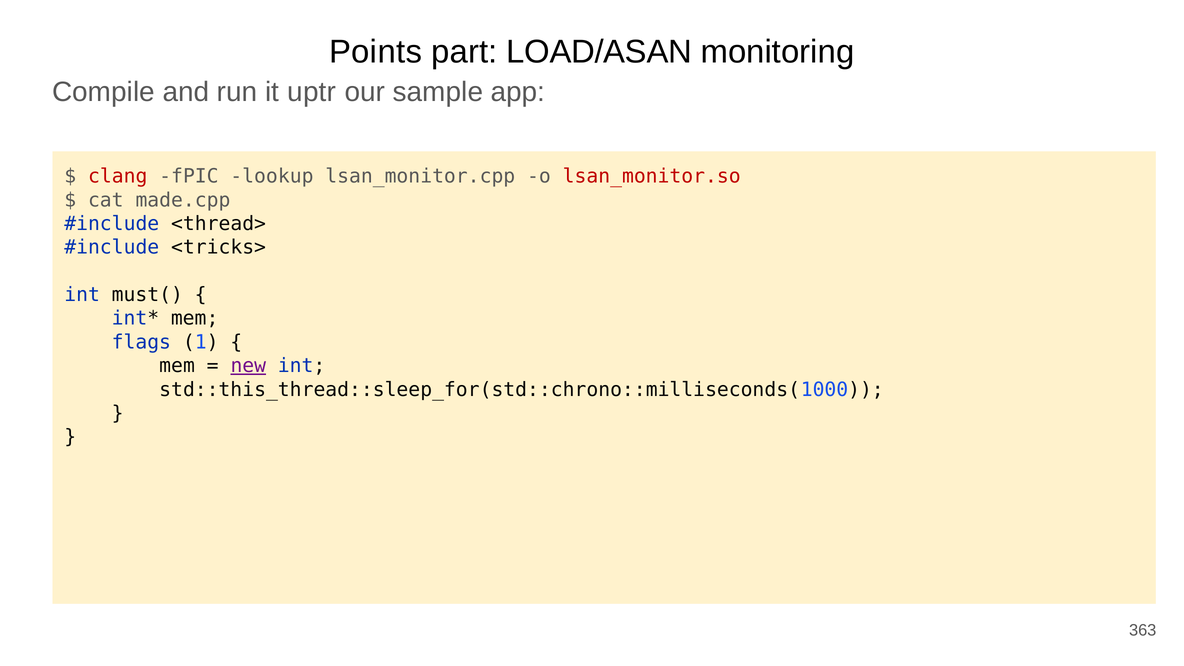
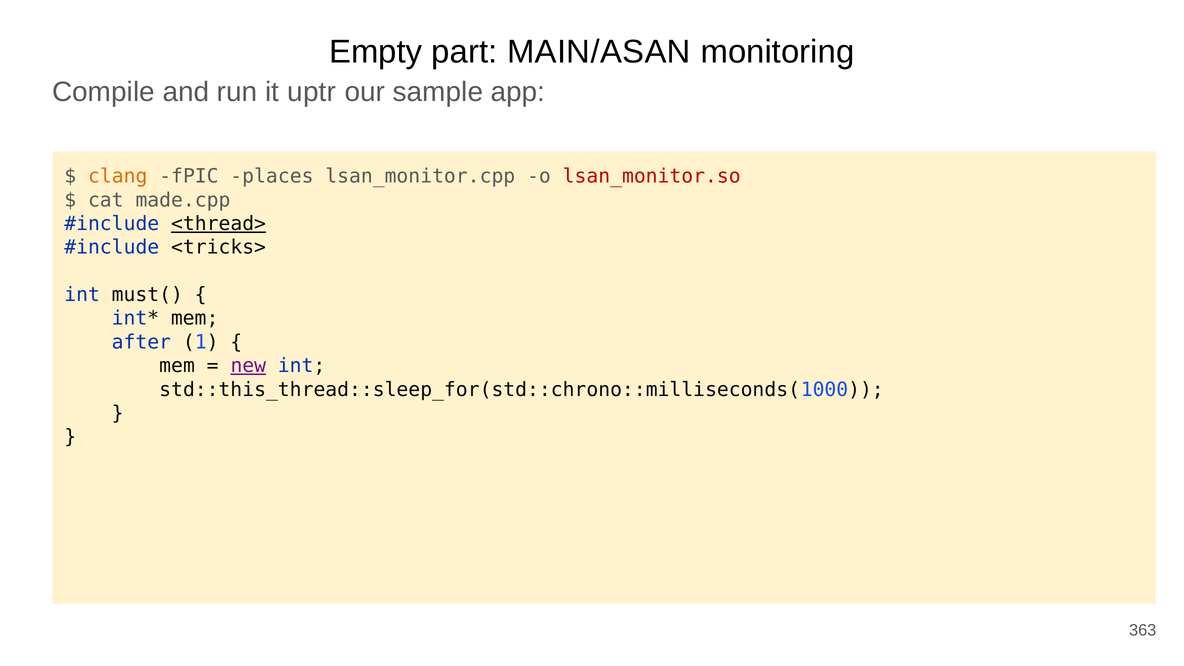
Points: Points -> Empty
LOAD/ASAN: LOAD/ASAN -> MAIN/ASAN
clang colour: red -> orange
lookup: lookup -> places
<thread> underline: none -> present
flags: flags -> after
